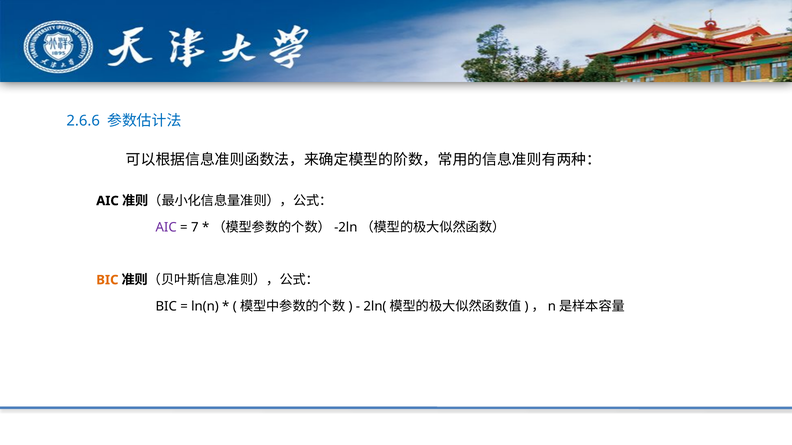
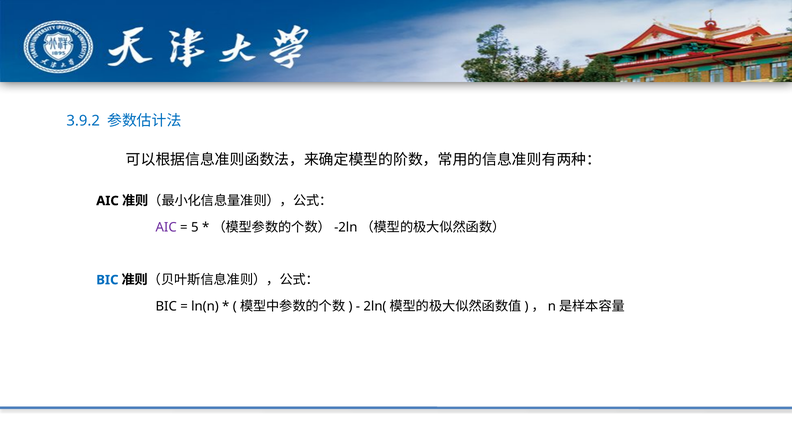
2.6.6: 2.6.6 -> 3.9.2
7: 7 -> 5
BIC at (107, 280) colour: orange -> blue
